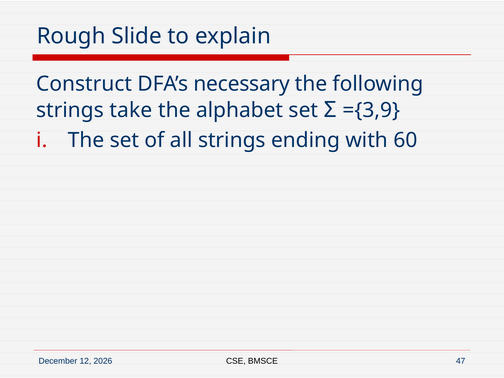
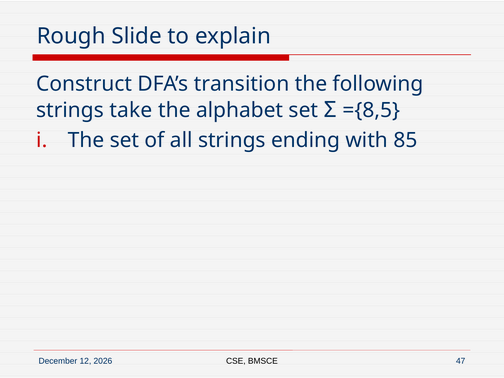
necessary: necessary -> transition
={3,9: ={3,9 -> ={8,5
60: 60 -> 85
